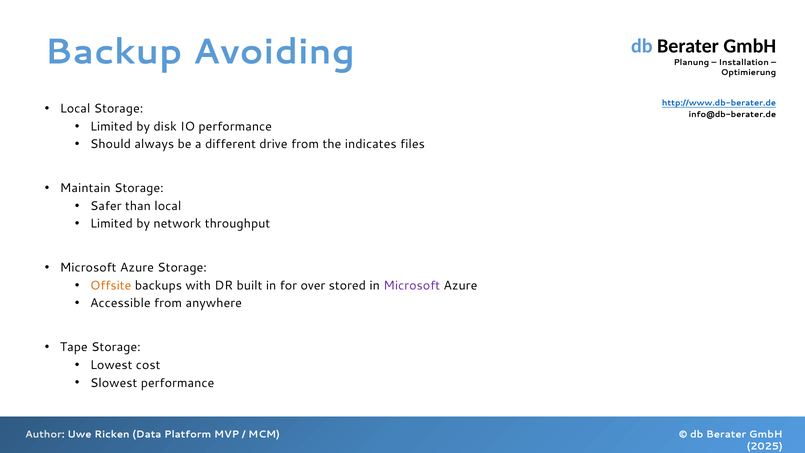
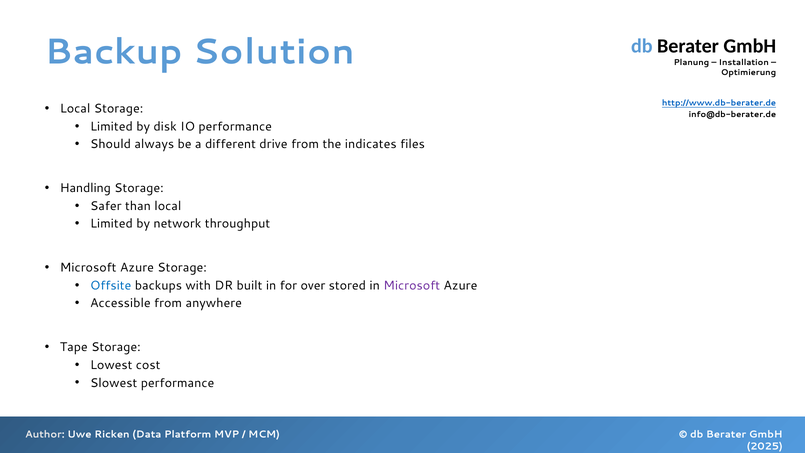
Avoiding: Avoiding -> Solution
Maintain: Maintain -> Handling
Offsite colour: orange -> blue
